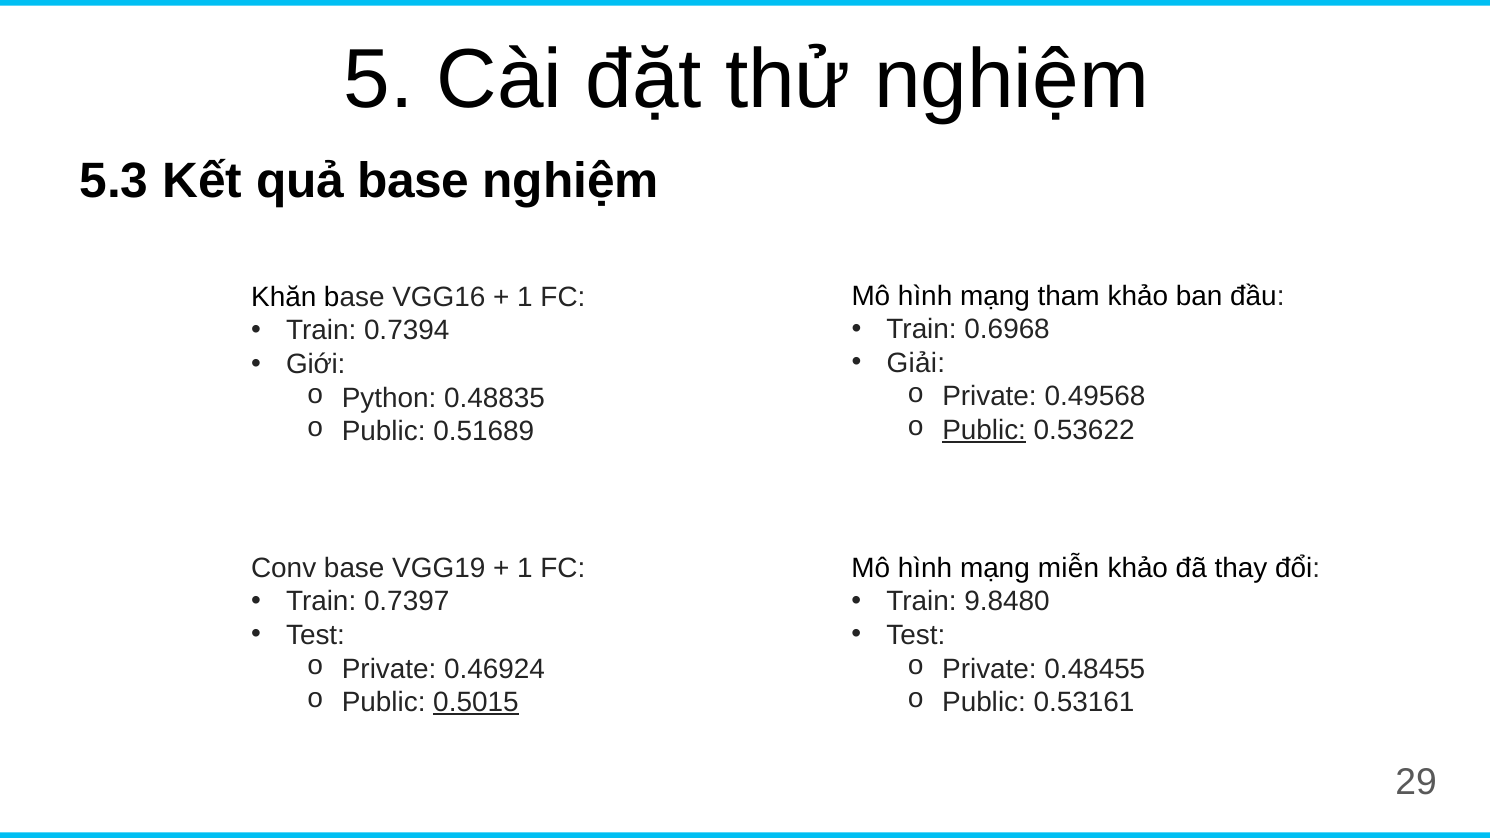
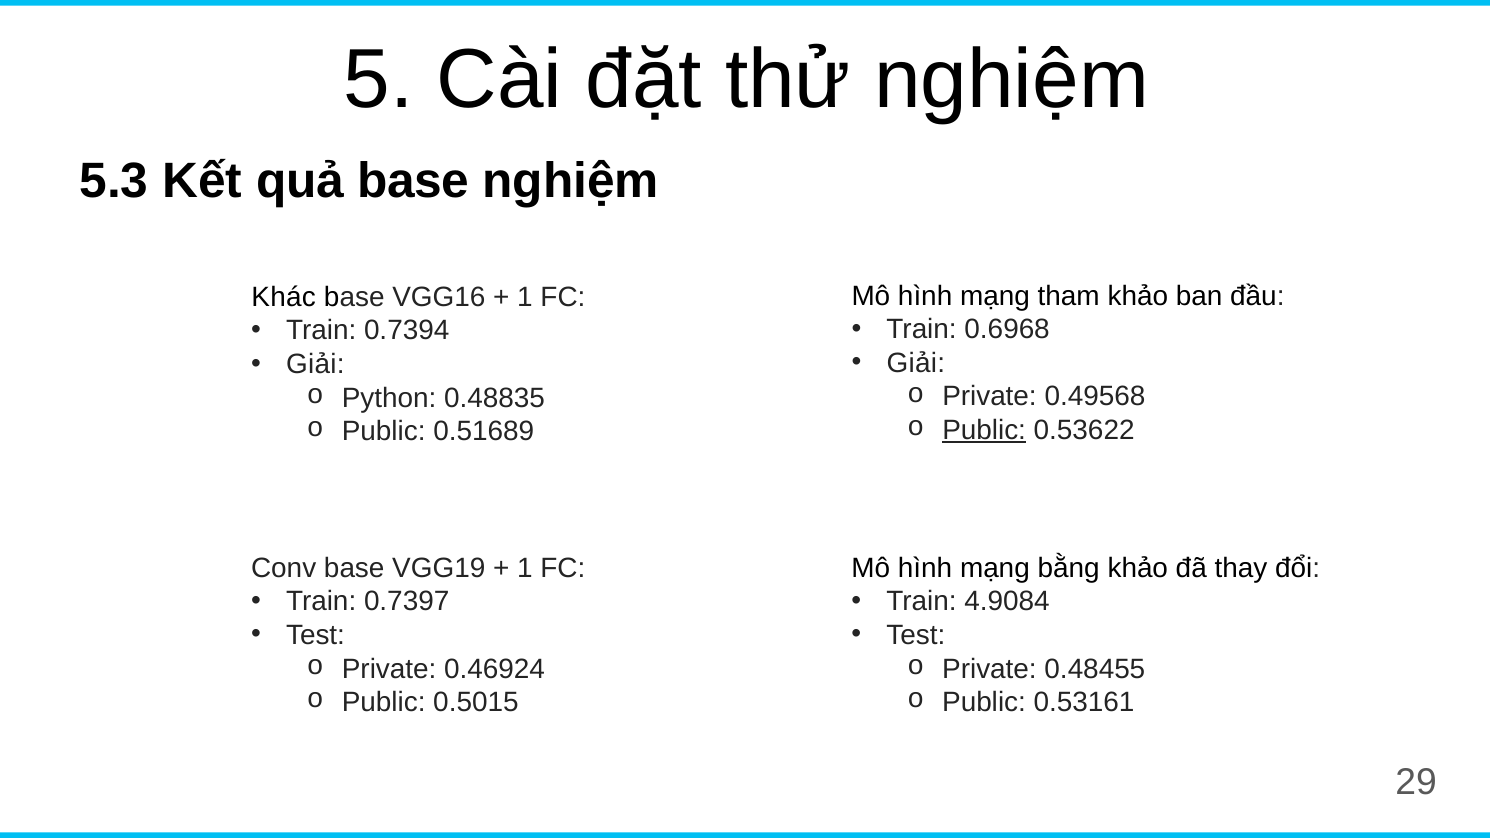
Khăn: Khăn -> Khác
Giới at (316, 364): Giới -> Giải
miễn: miễn -> bằng
9.8480: 9.8480 -> 4.9084
0.5015 underline: present -> none
